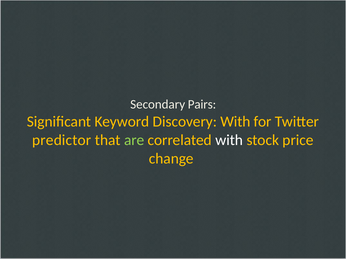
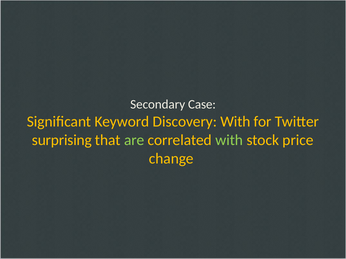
Pairs: Pairs -> Case
predictor: predictor -> surprising
with at (229, 140) colour: white -> light green
